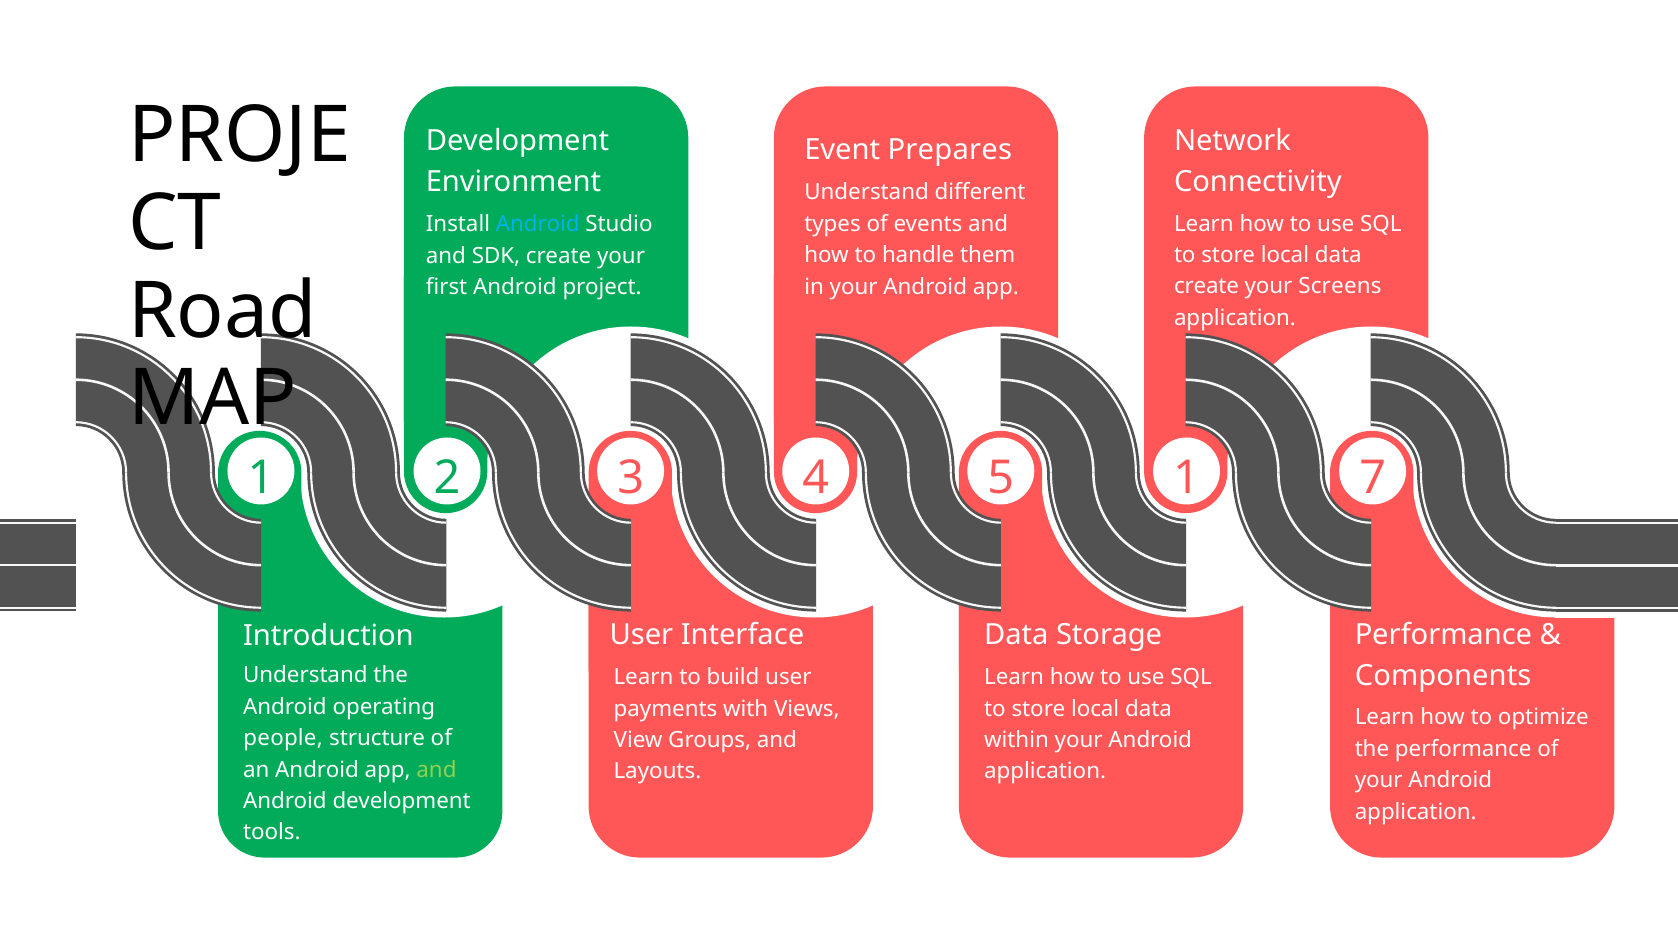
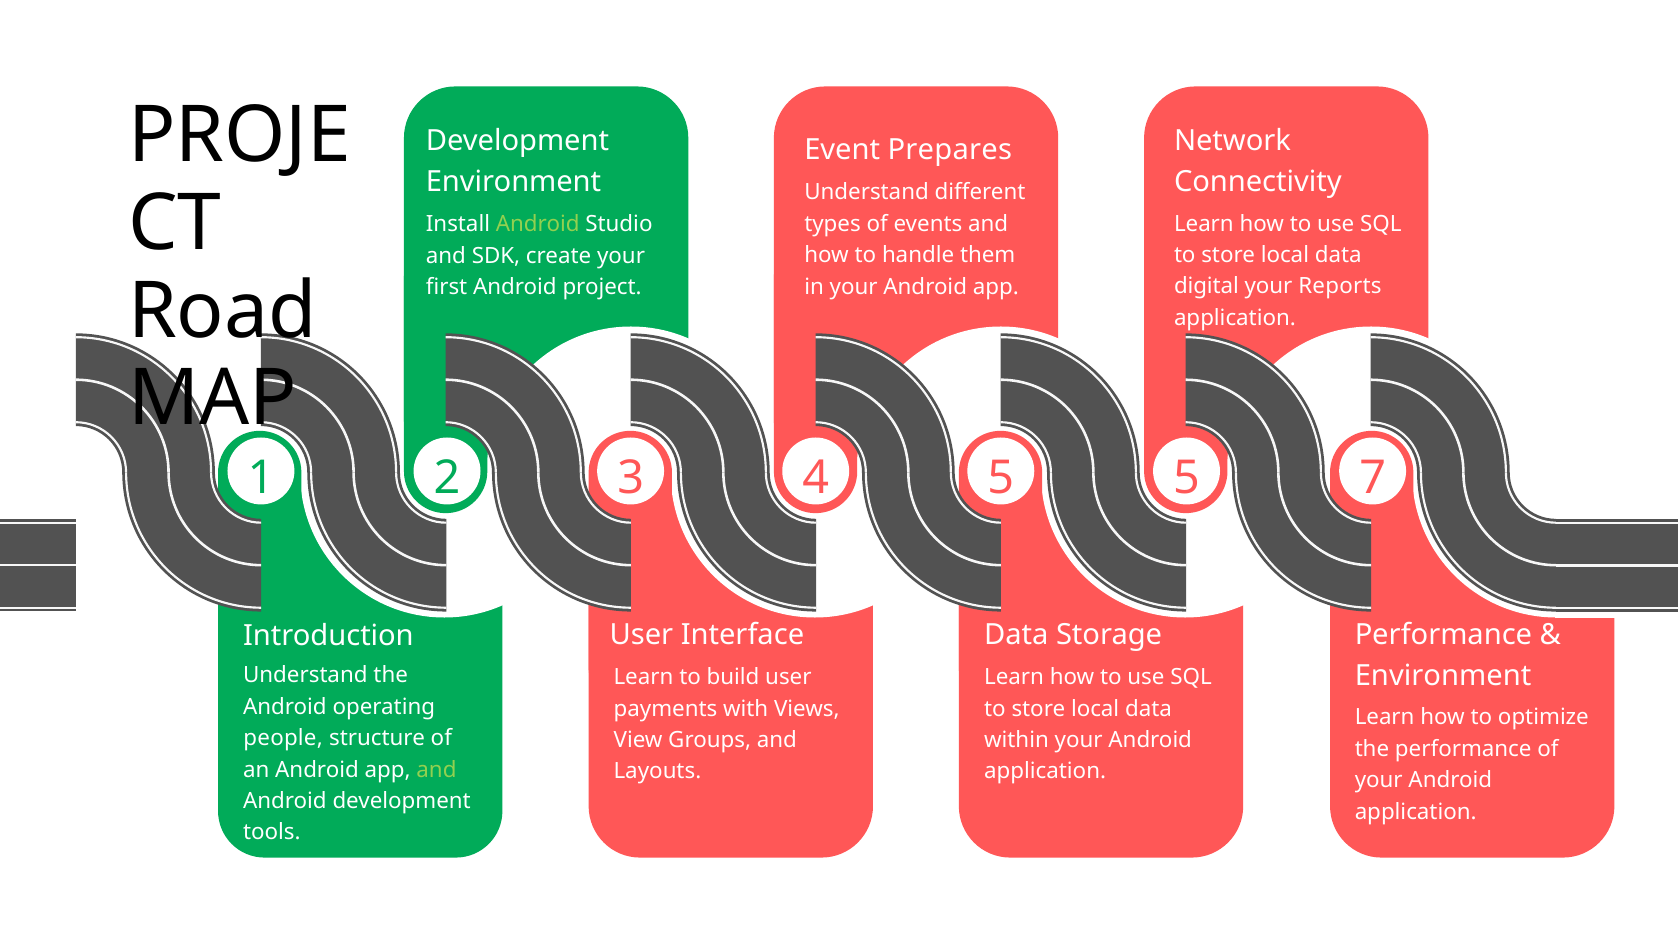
Android at (538, 224) colour: light blue -> light green
create at (1206, 287): create -> digital
Screens: Screens -> Reports
5 1: 1 -> 5
Components at (1443, 675): Components -> Environment
